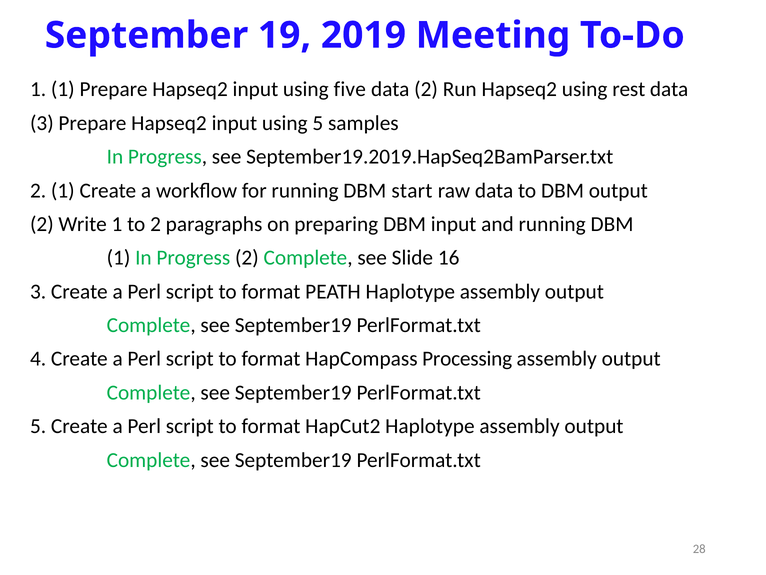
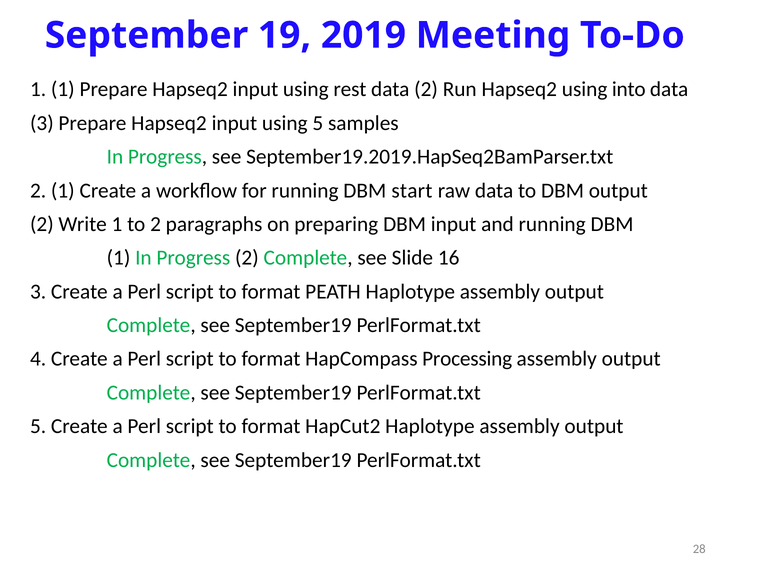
five: five -> rest
rest: rest -> into
